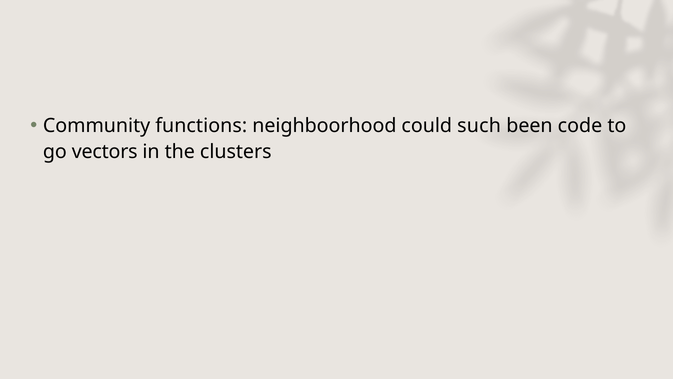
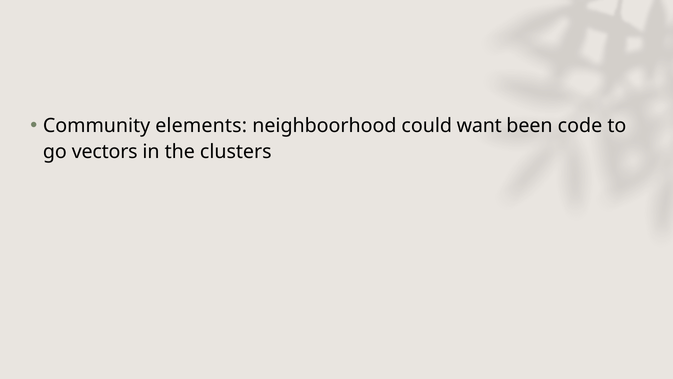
functions: functions -> elements
such: such -> want
